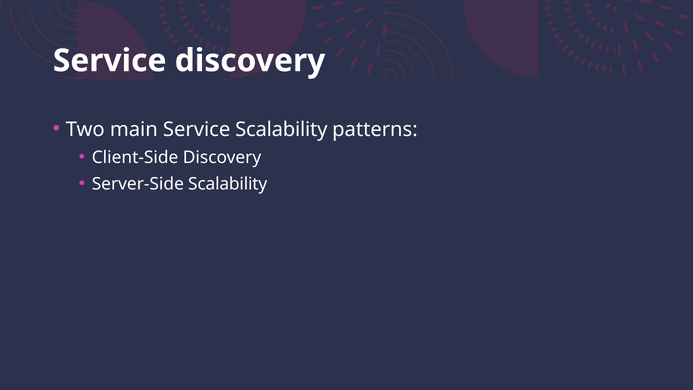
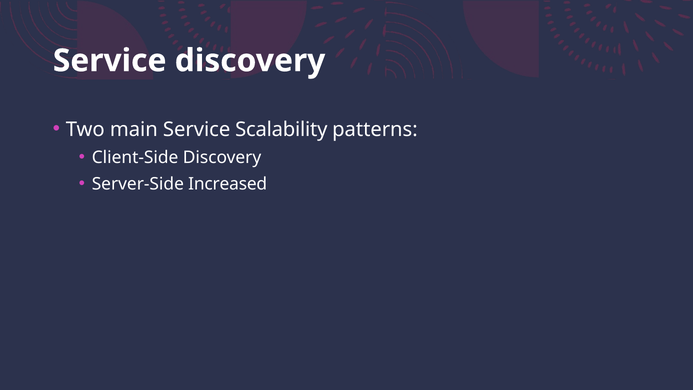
Server-Side Scalability: Scalability -> Increased
